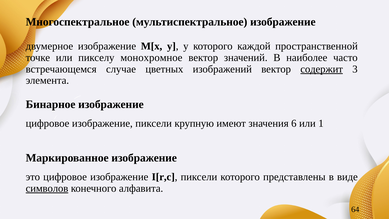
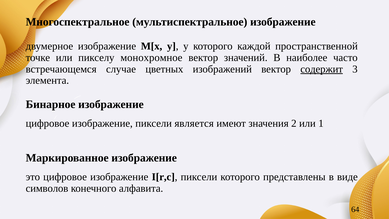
крупную: крупную -> является
6: 6 -> 2
символов underline: present -> none
